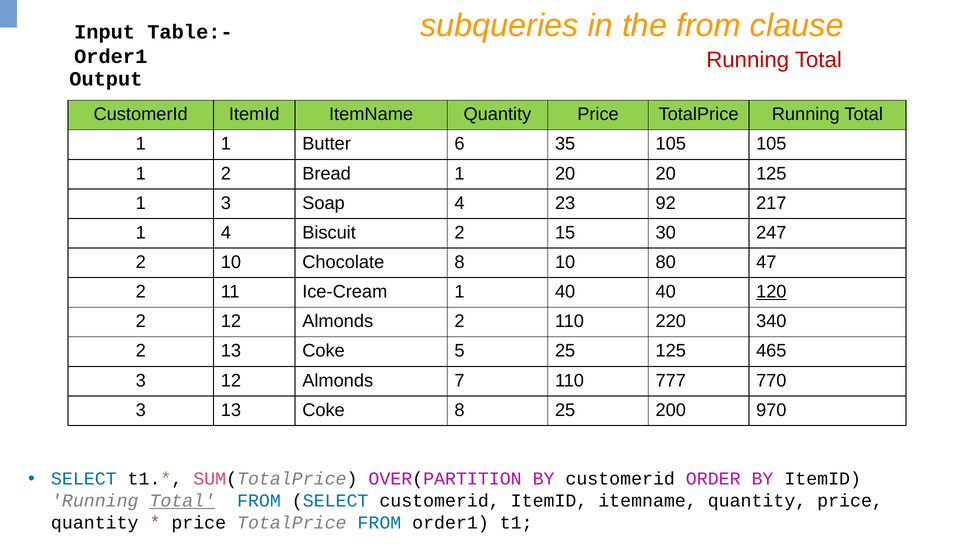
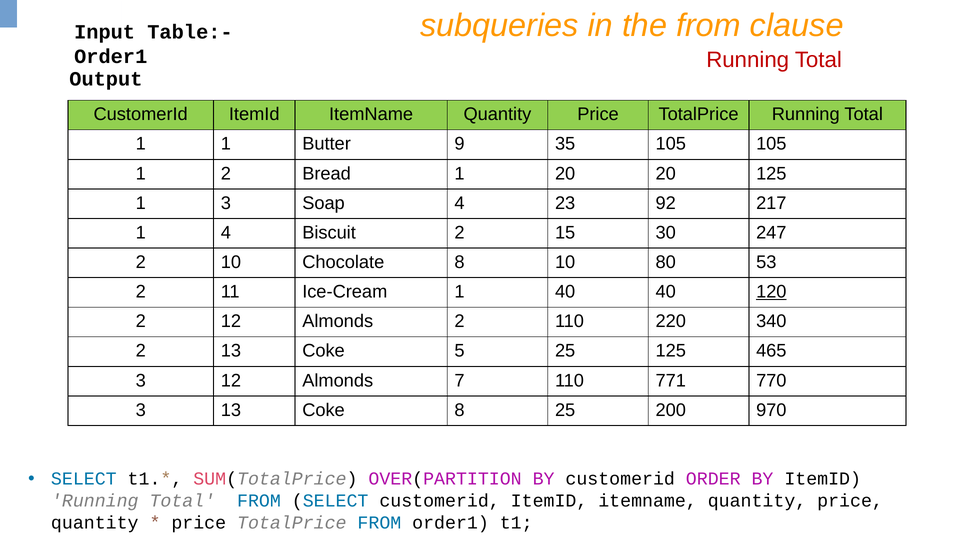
6: 6 -> 9
47: 47 -> 53
777: 777 -> 771
Total at (182, 501) underline: present -> none
